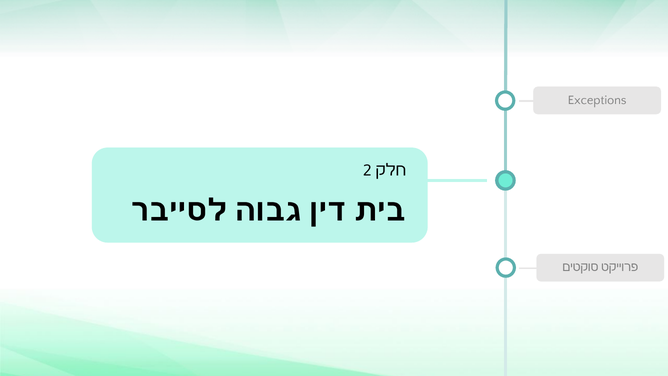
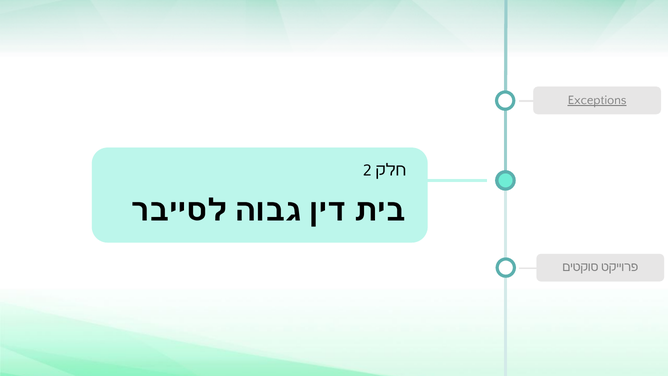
Exceptions underline: none -> present
